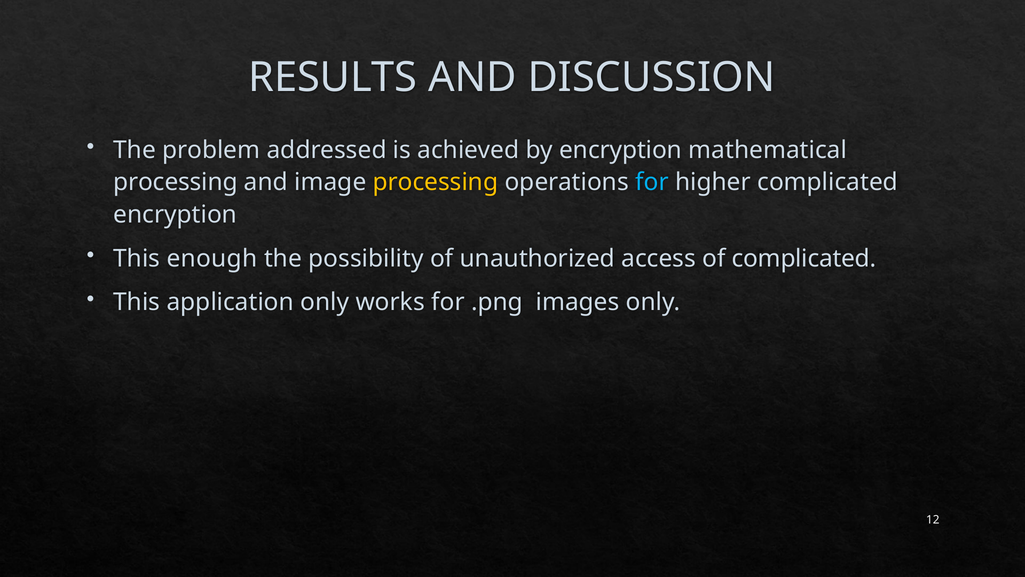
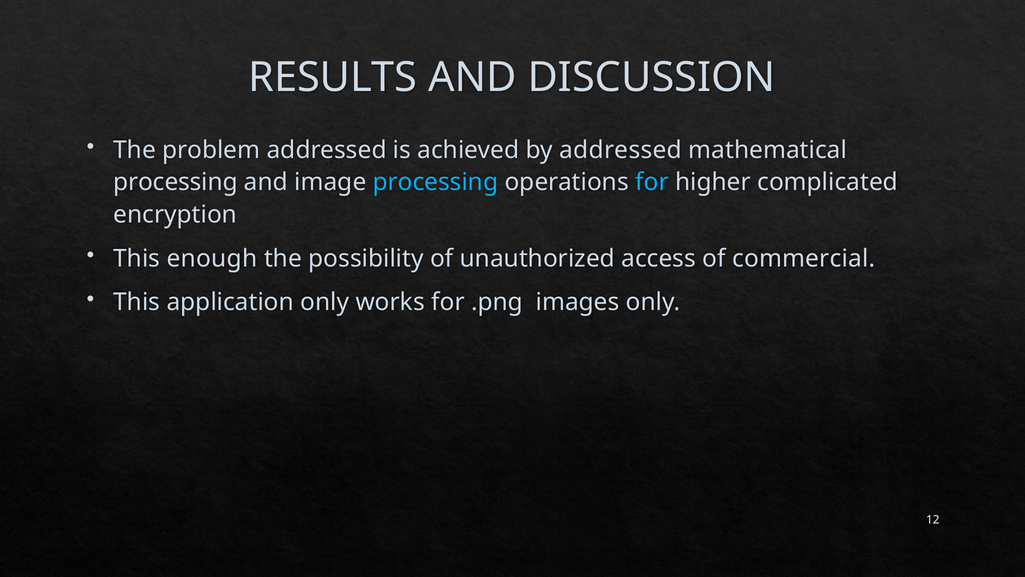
by encryption: encryption -> addressed
processing at (435, 182) colour: yellow -> light blue
of complicated: complicated -> commercial
